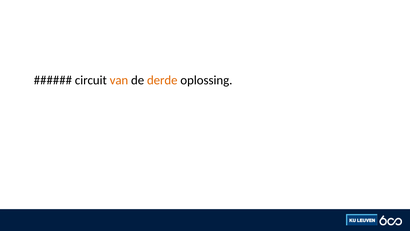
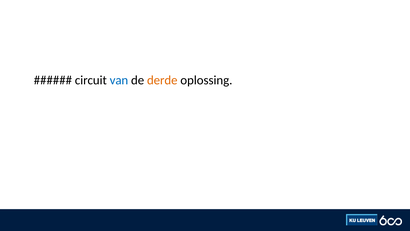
van colour: orange -> blue
